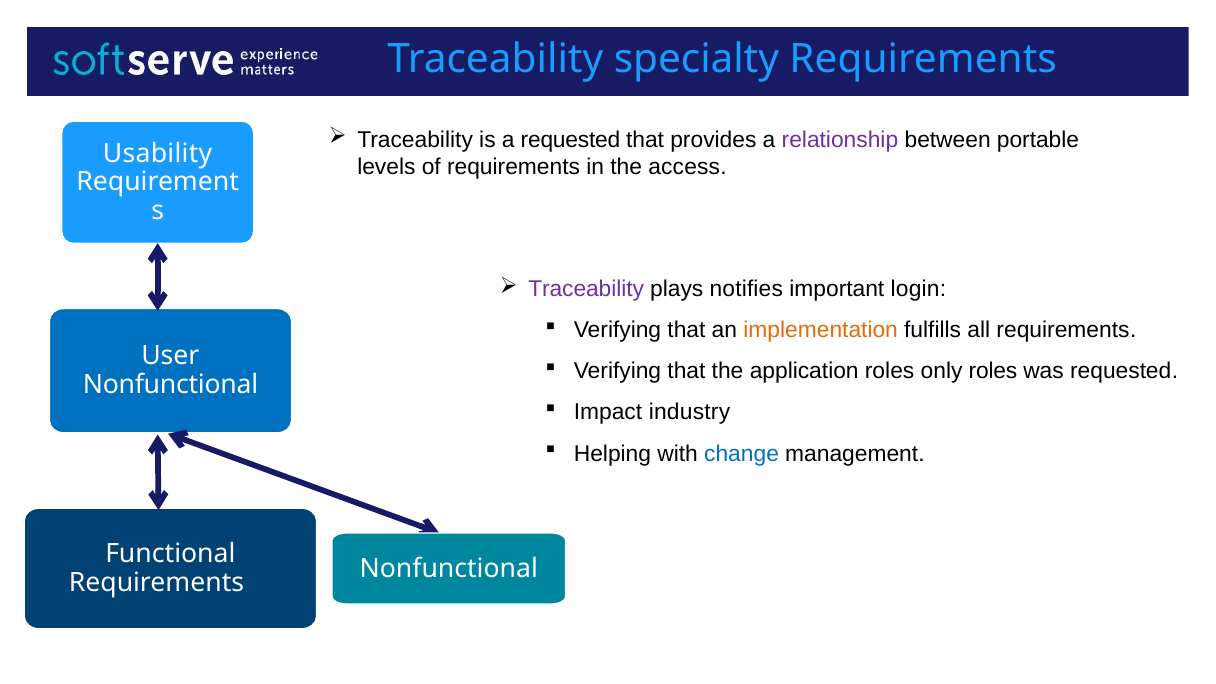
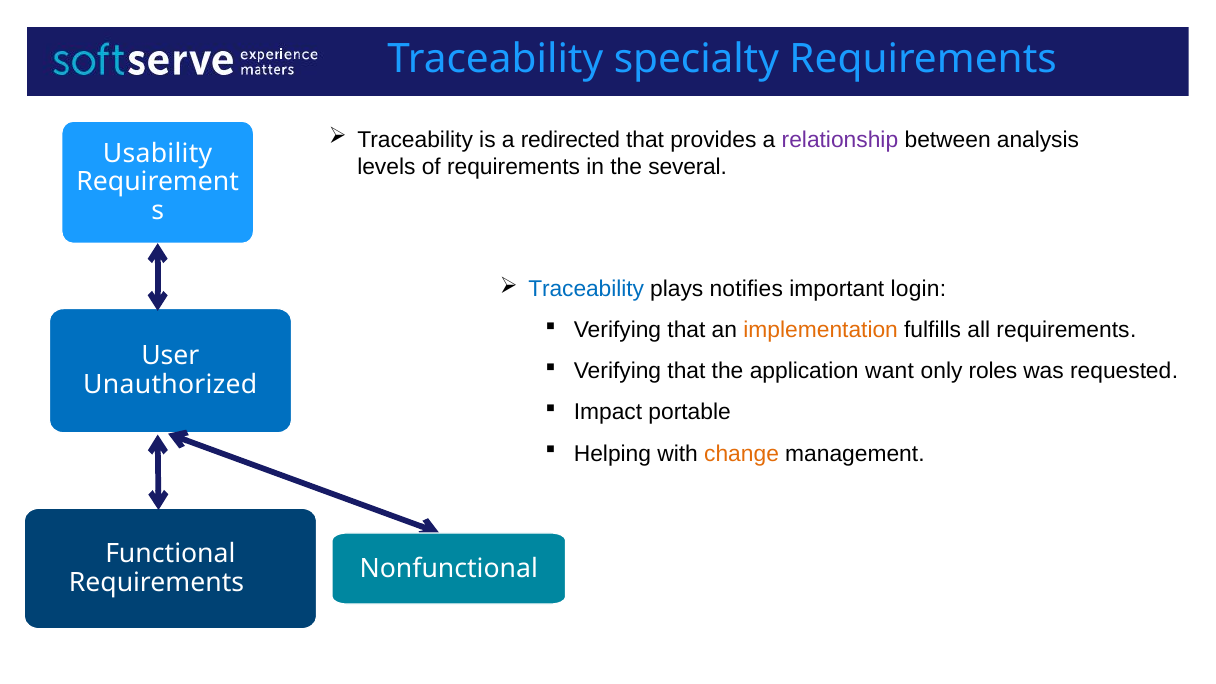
a requested: requested -> redirected
portable: portable -> analysis
access: access -> several
Traceability at (586, 289) colour: purple -> blue
application roles: roles -> want
Nonfunctional at (170, 385): Nonfunctional -> Unauthorized
industry: industry -> portable
change colour: blue -> orange
